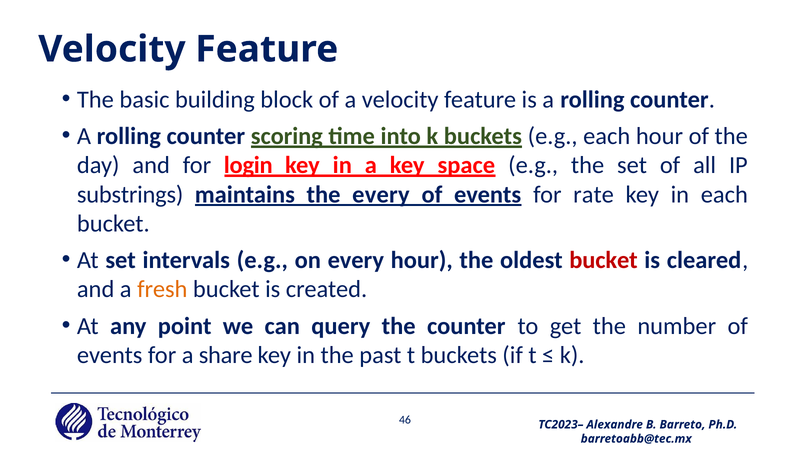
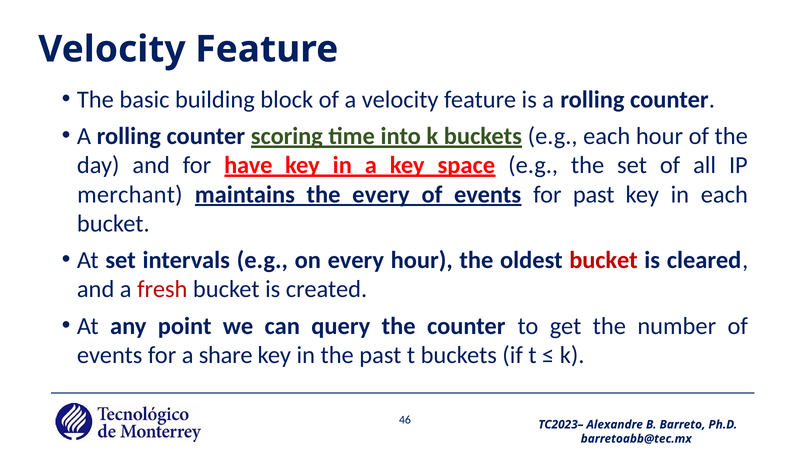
login: login -> have
substrings: substrings -> merchant
for rate: rate -> past
fresh colour: orange -> red
